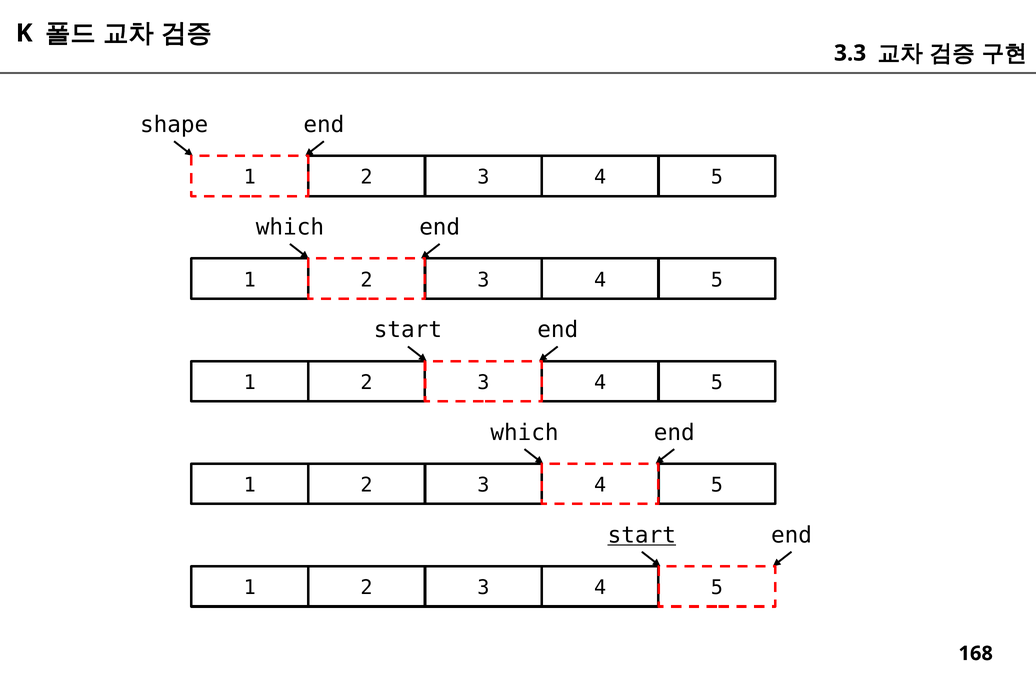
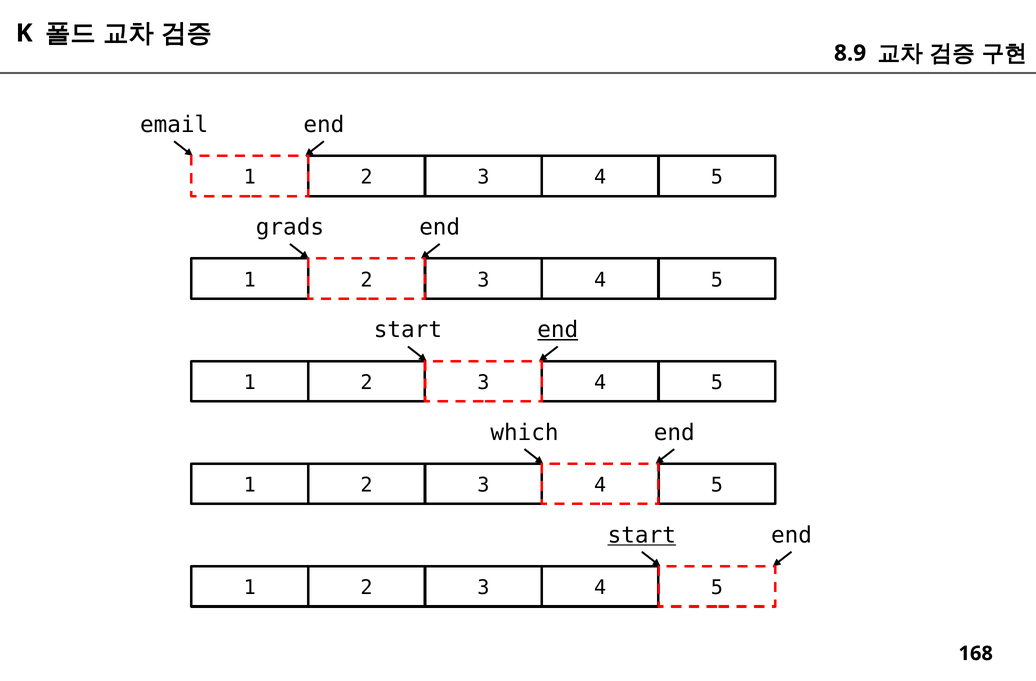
3.3: 3.3 -> 8.9
shape: shape -> email
which at (290, 227): which -> grads
end at (558, 330) underline: none -> present
